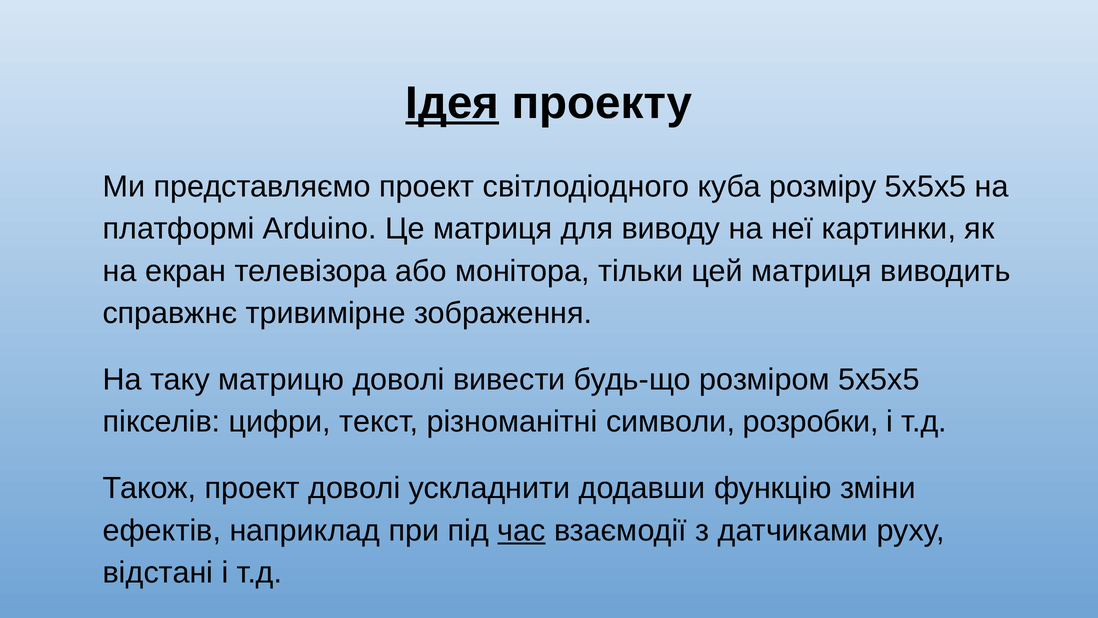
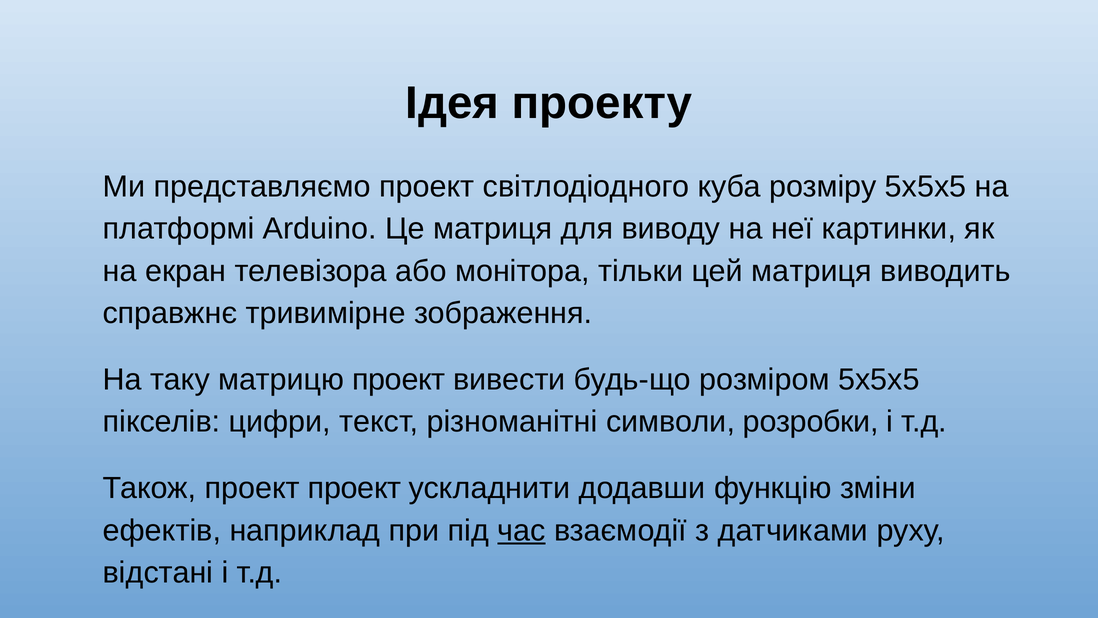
Ідея underline: present -> none
матрицю доволі: доволі -> проект
проект доволі: доволі -> проект
